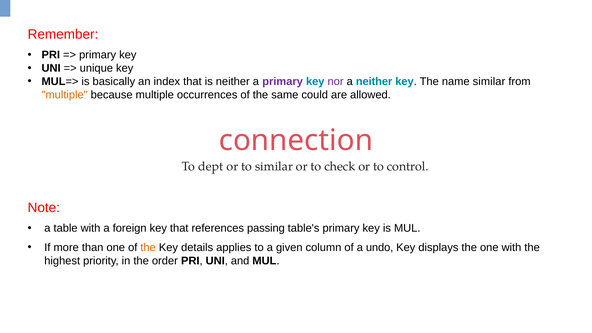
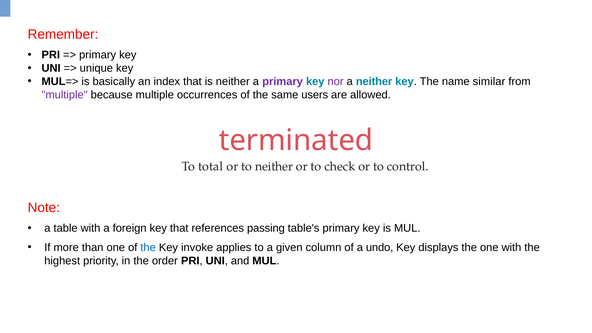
multiple at (65, 95) colour: orange -> purple
could: could -> users
connection: connection -> terminated
dept: dept -> total
to similar: similar -> neither
the at (148, 248) colour: orange -> blue
details: details -> invoke
